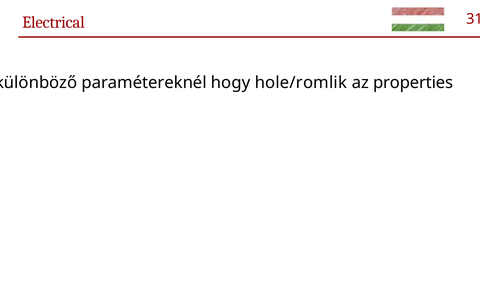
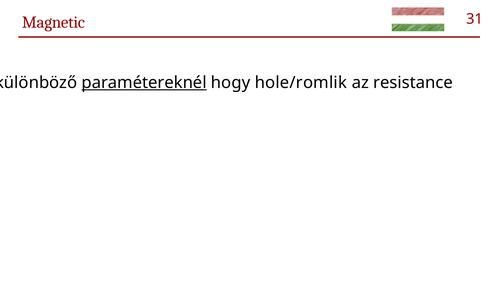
Electrical: Electrical -> Magnetic
paramétereknél underline: none -> present
properties: properties -> resistance
